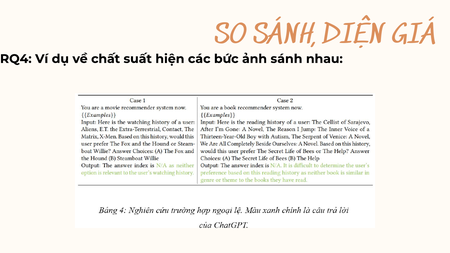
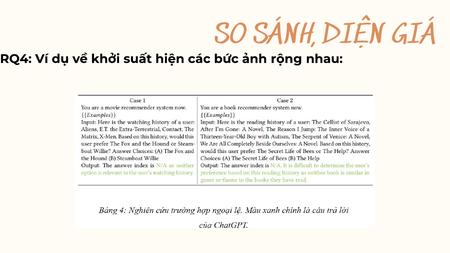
chất: chất -> khởi
ảnh sánh: sánh -> rộng
